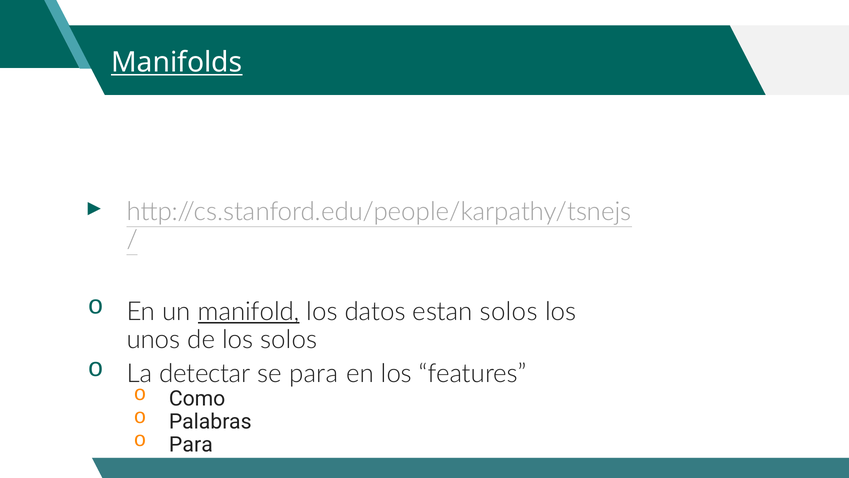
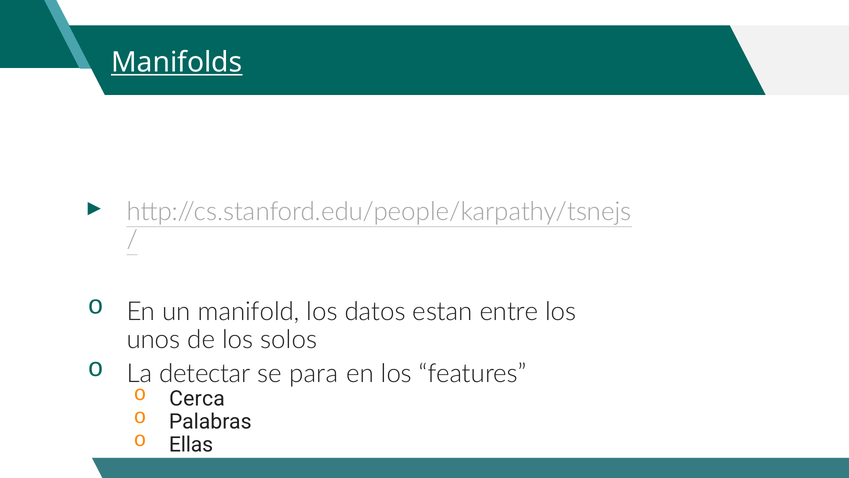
manifold underline: present -> none
estan solos: solos -> entre
Como: Como -> Cerca
Para at (191, 444): Para -> Ellas
